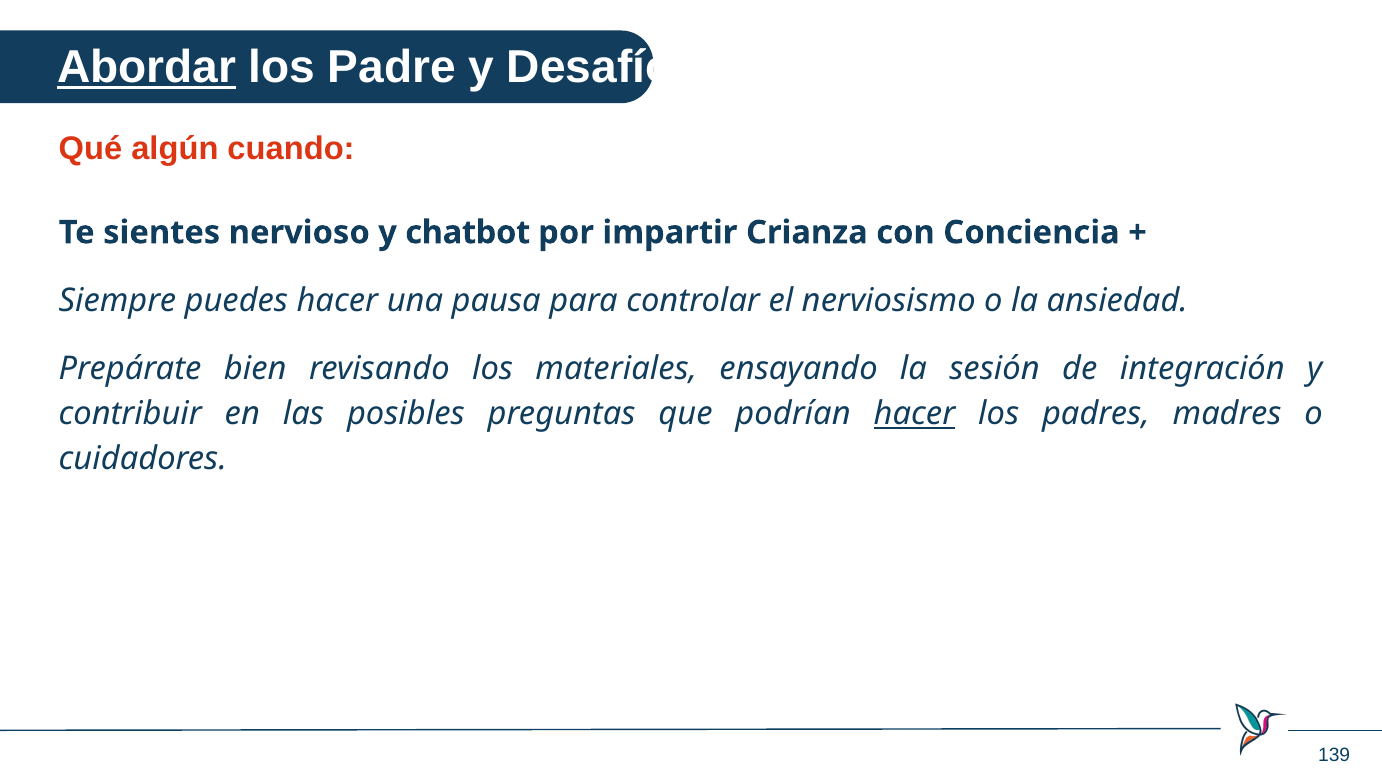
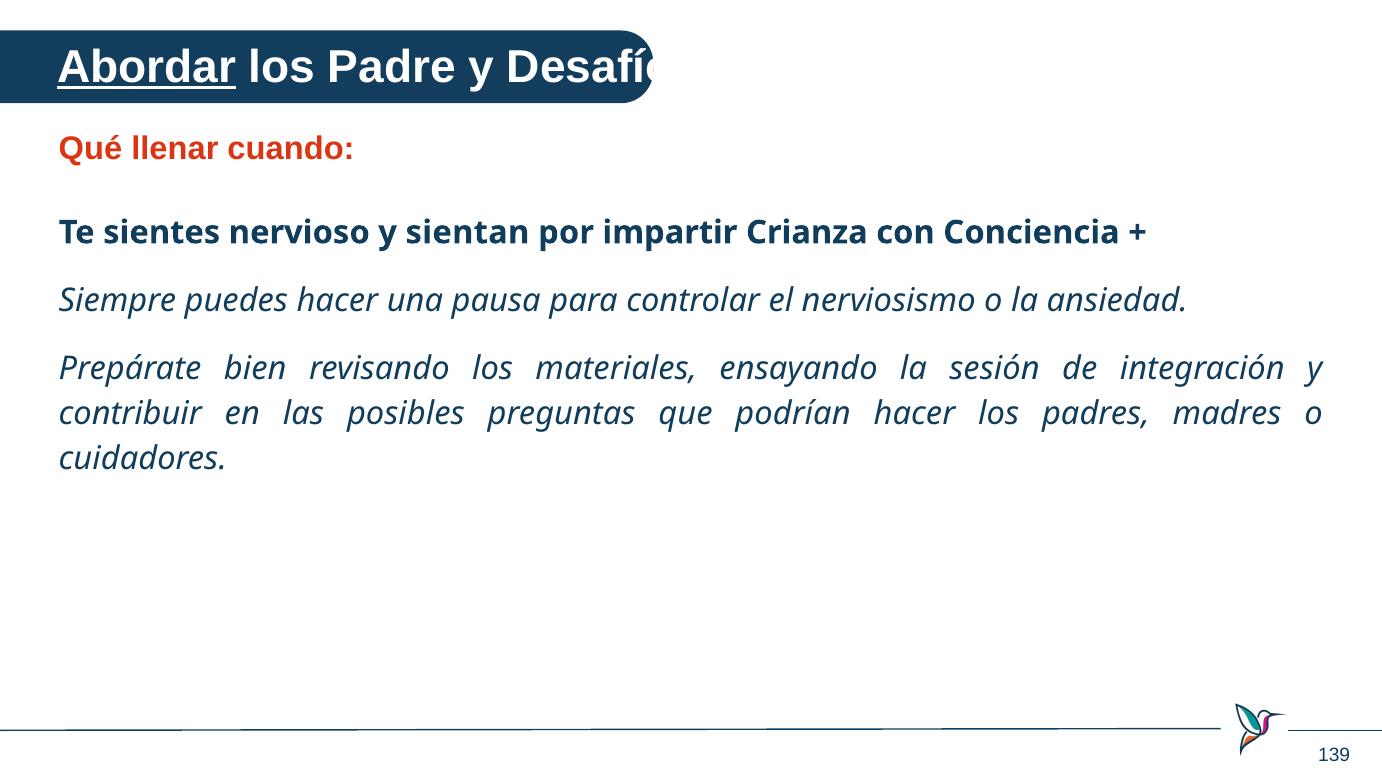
algún: algún -> llenar
chatbot: chatbot -> sientan
hacer at (914, 413) underline: present -> none
